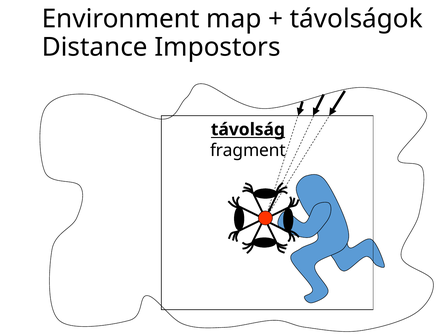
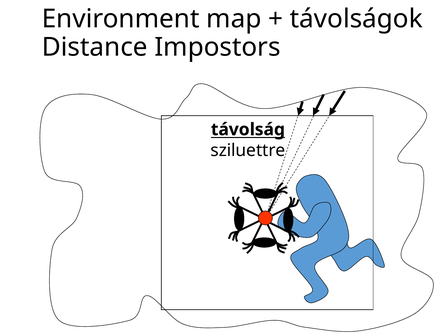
fragment: fragment -> sziluettre
